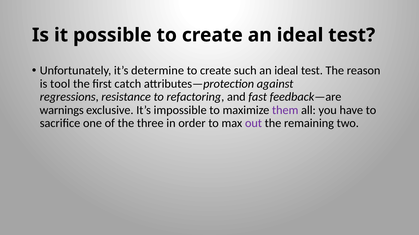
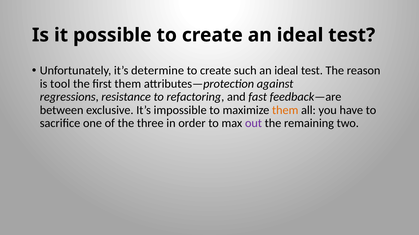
first catch: catch -> them
warnings: warnings -> between
them at (285, 110) colour: purple -> orange
